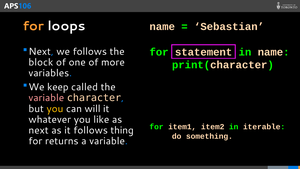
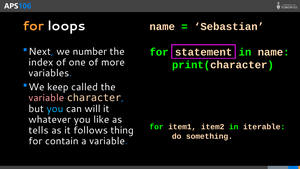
we follows: follows -> number
block: block -> index
you at (55, 109) colour: yellow -> light blue
next at (39, 130): next -> tells
returns: returns -> contain
